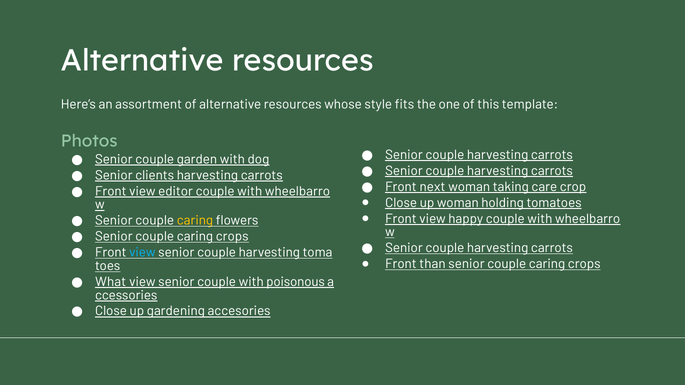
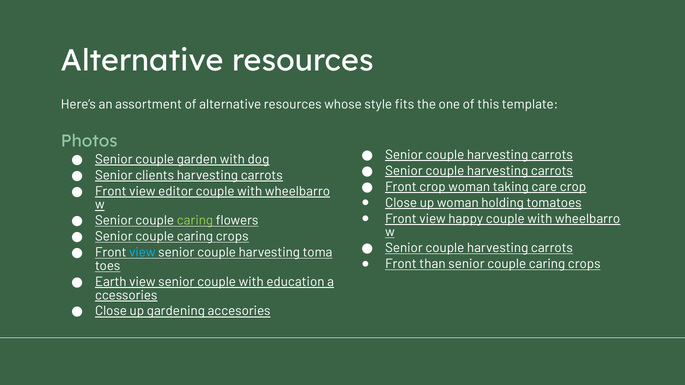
Front next: next -> crop
caring at (195, 221) colour: yellow -> light green
What: What -> Earth
poisonous: poisonous -> education
